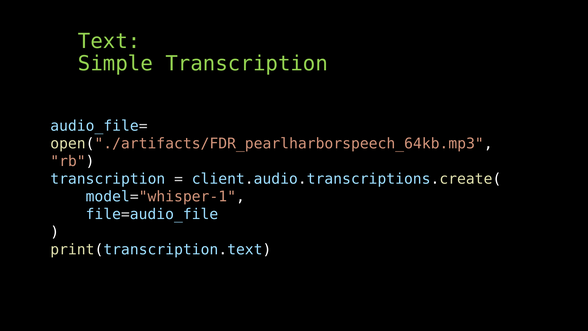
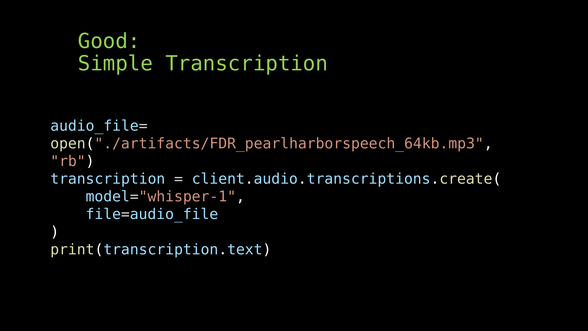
Text: Text -> Good
